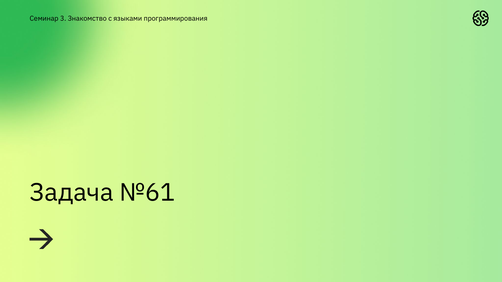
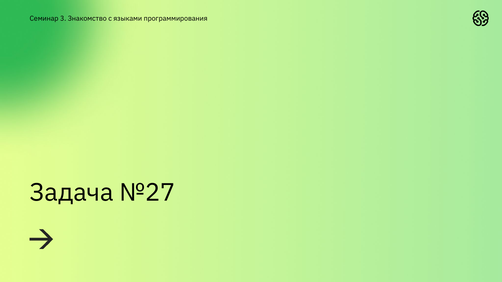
№61: №61 -> №27
